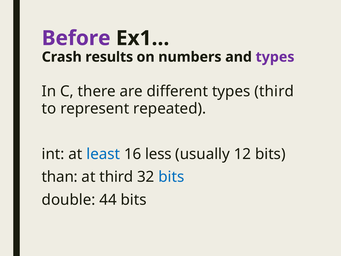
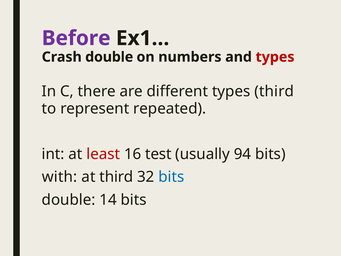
Crash results: results -> double
types at (275, 57) colour: purple -> red
least colour: blue -> red
less: less -> test
12: 12 -> 94
than: than -> with
44: 44 -> 14
